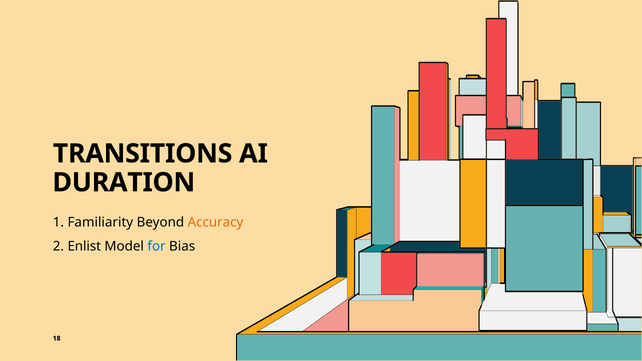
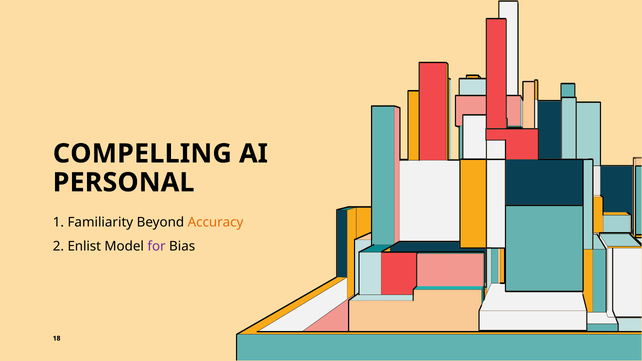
TRANSITIONS: TRANSITIONS -> COMPELLING
DURATION: DURATION -> PERSONAL
for colour: blue -> purple
